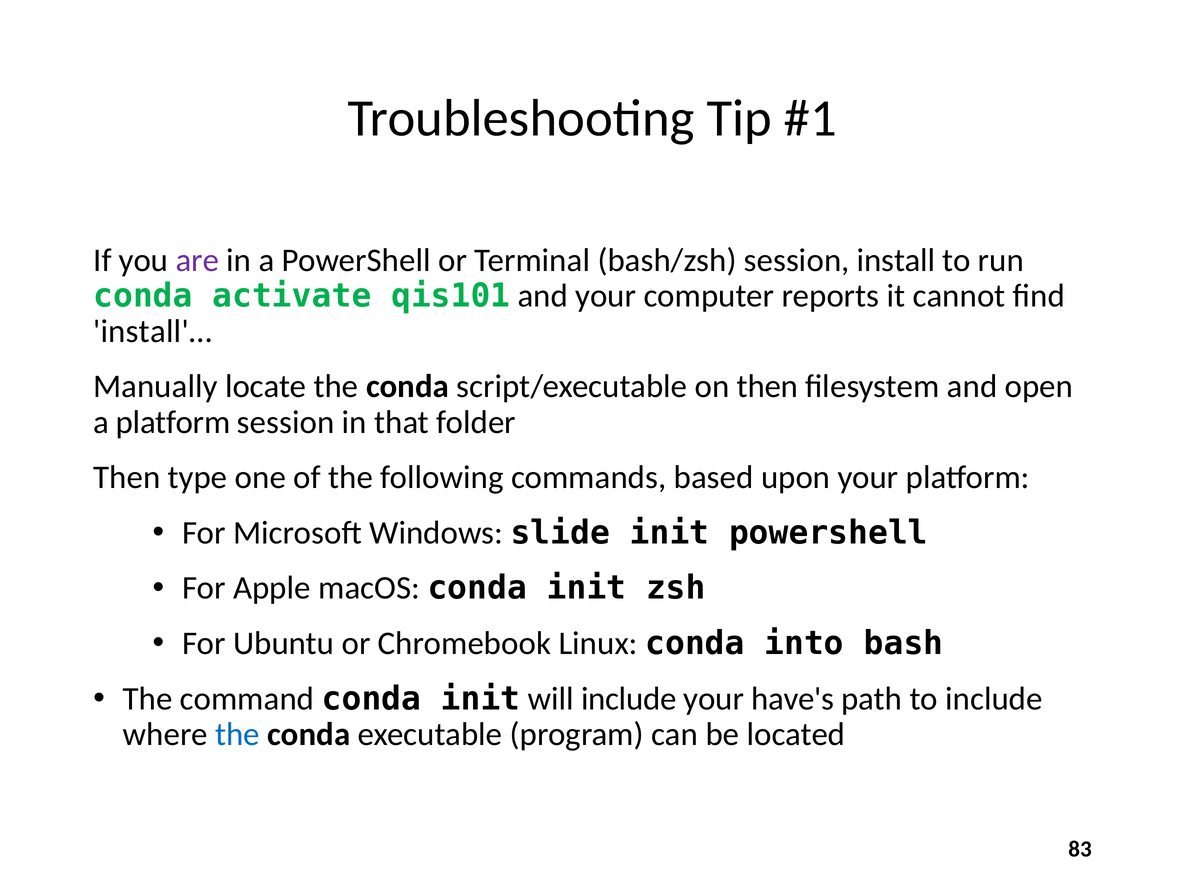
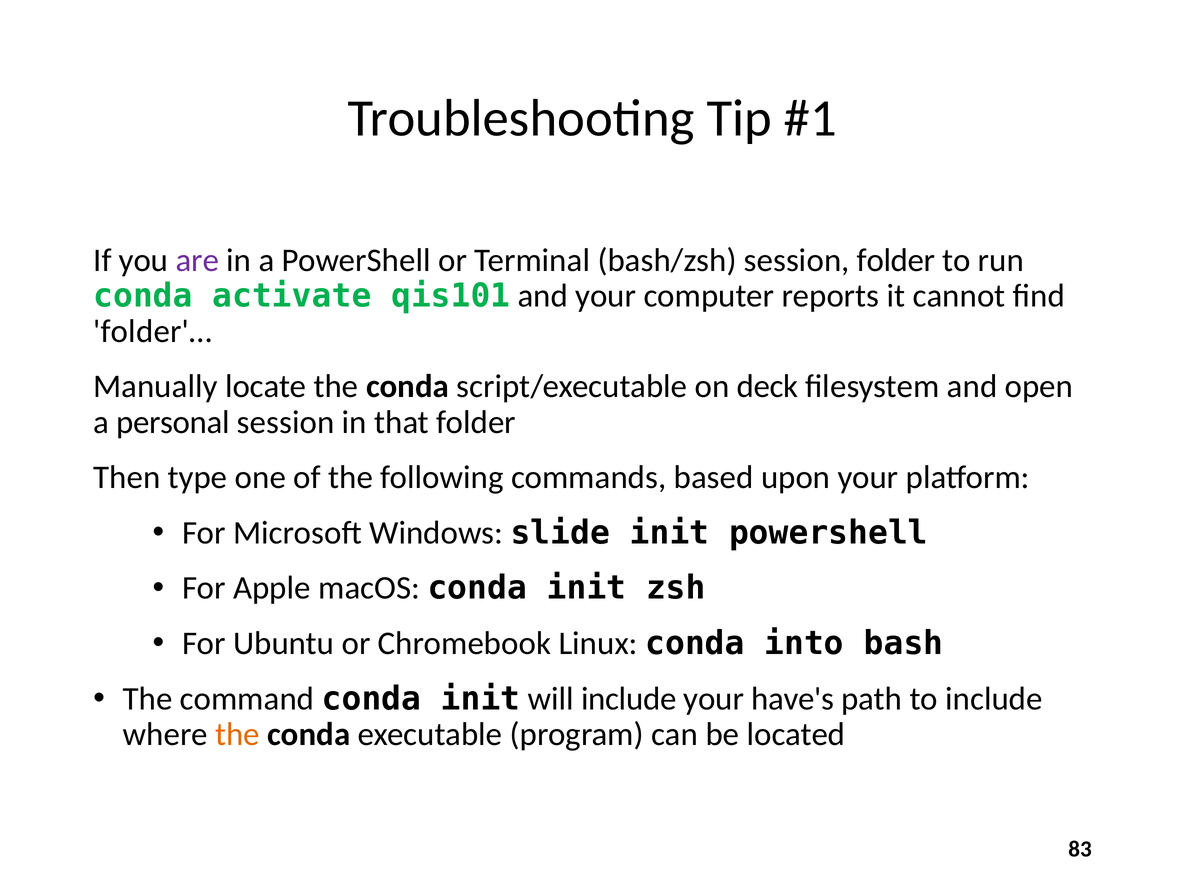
session install: install -> folder
install'…: install'… -> folder'…
on then: then -> deck
a platform: platform -> personal
the at (237, 734) colour: blue -> orange
